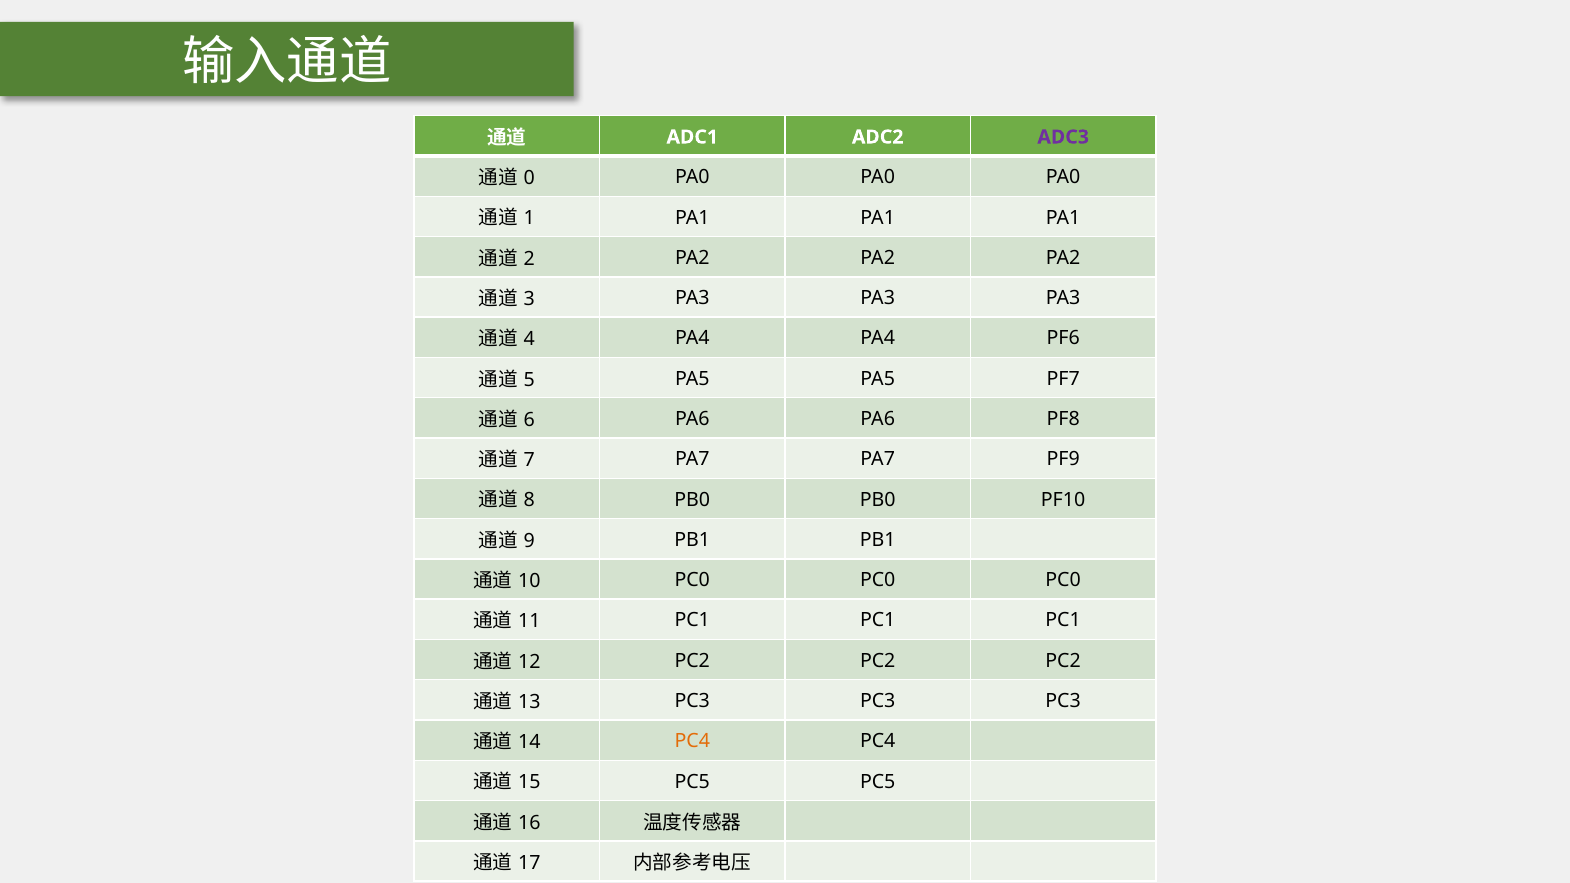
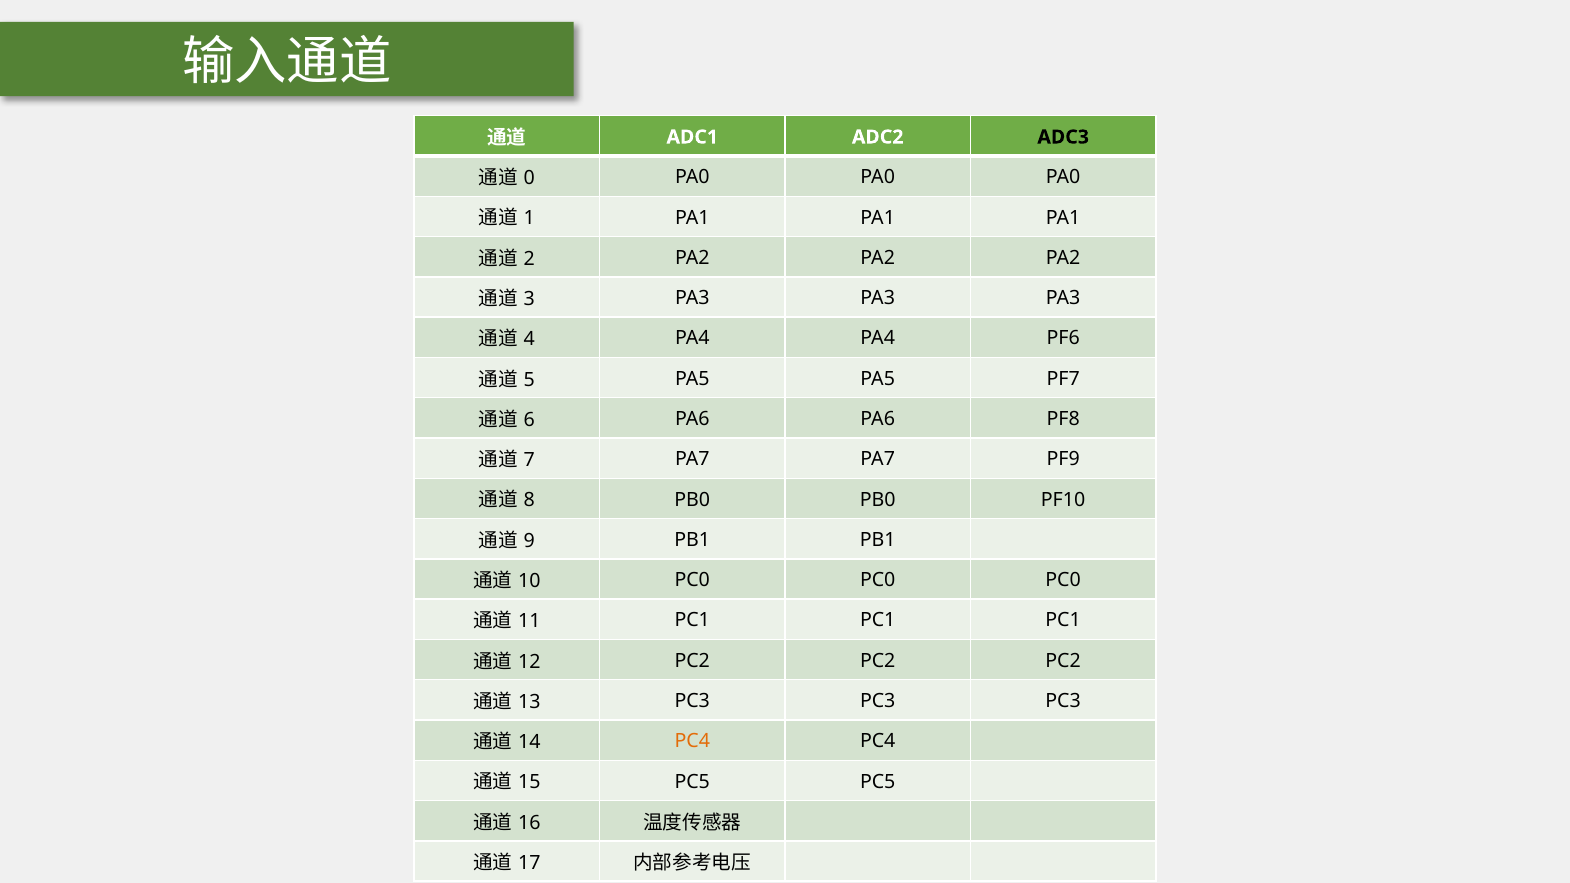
ADC3 colour: purple -> black
